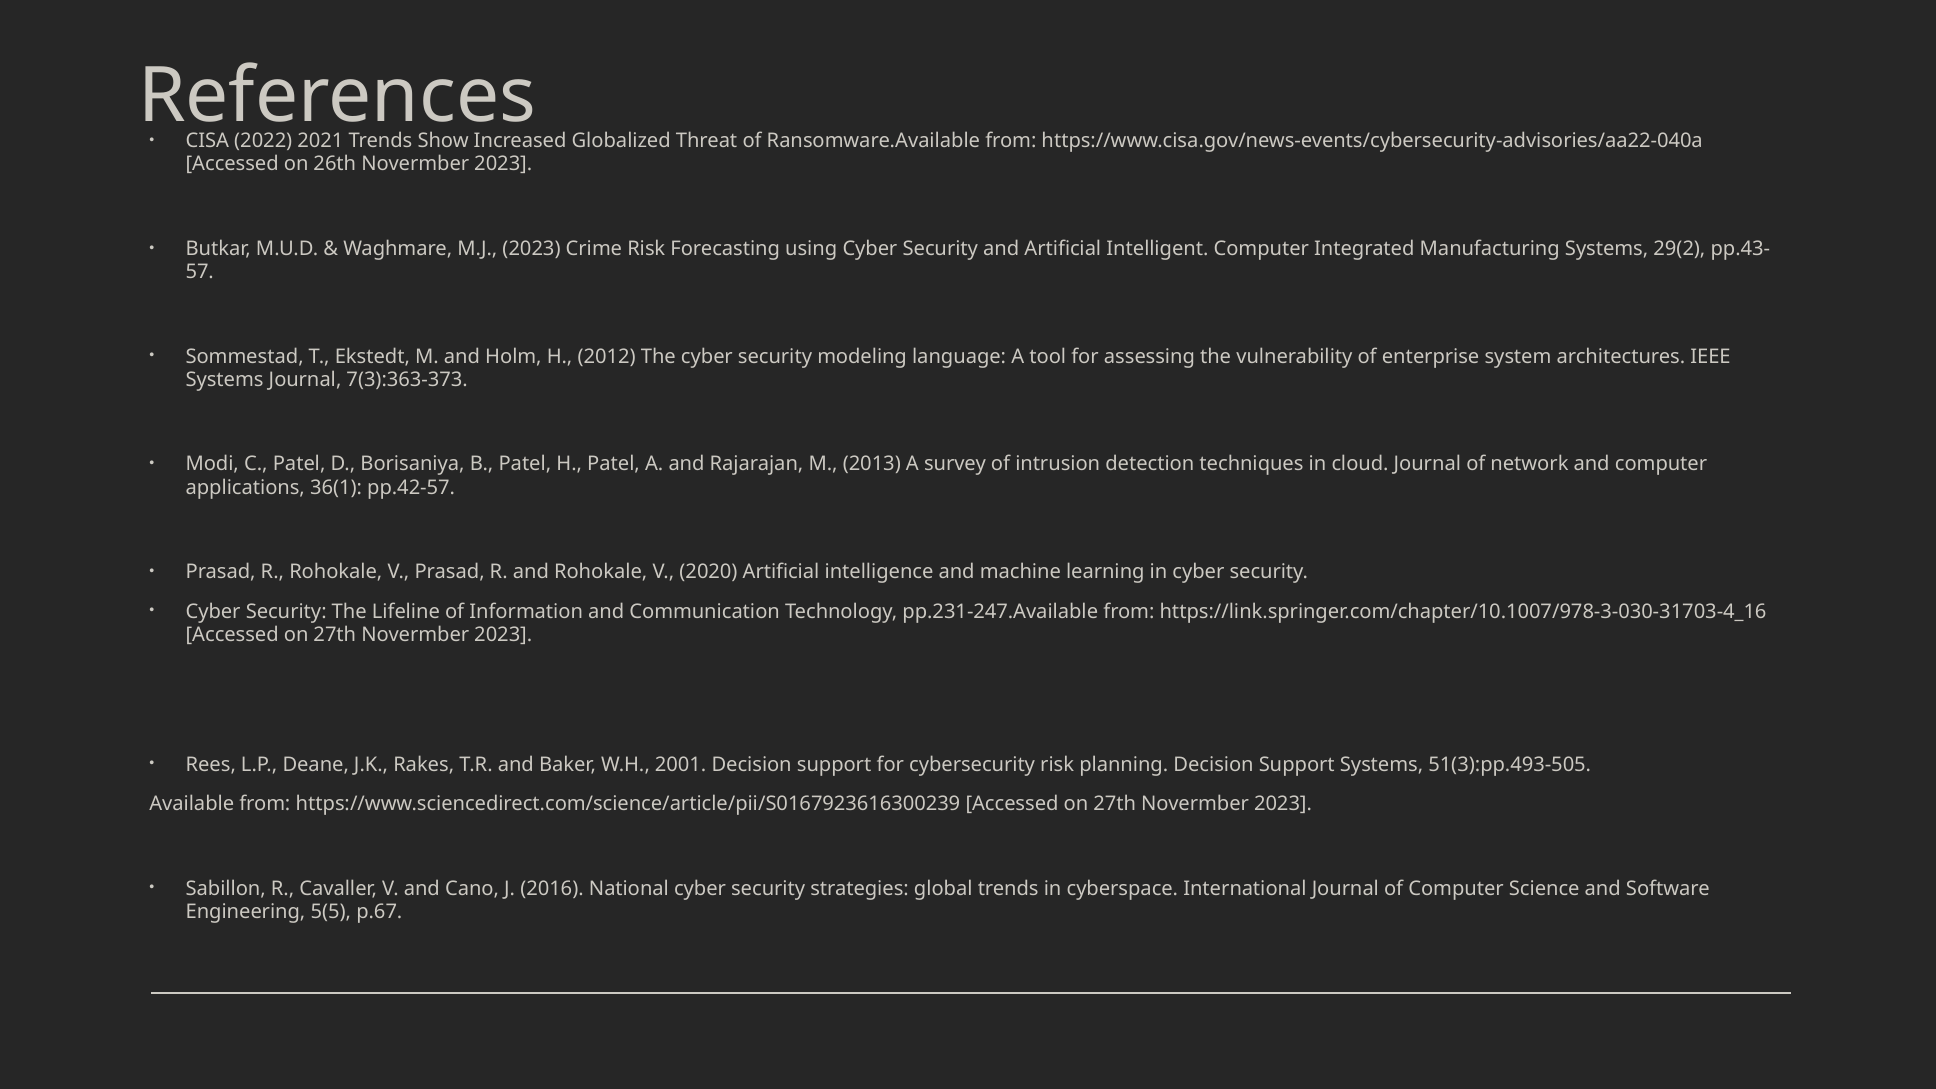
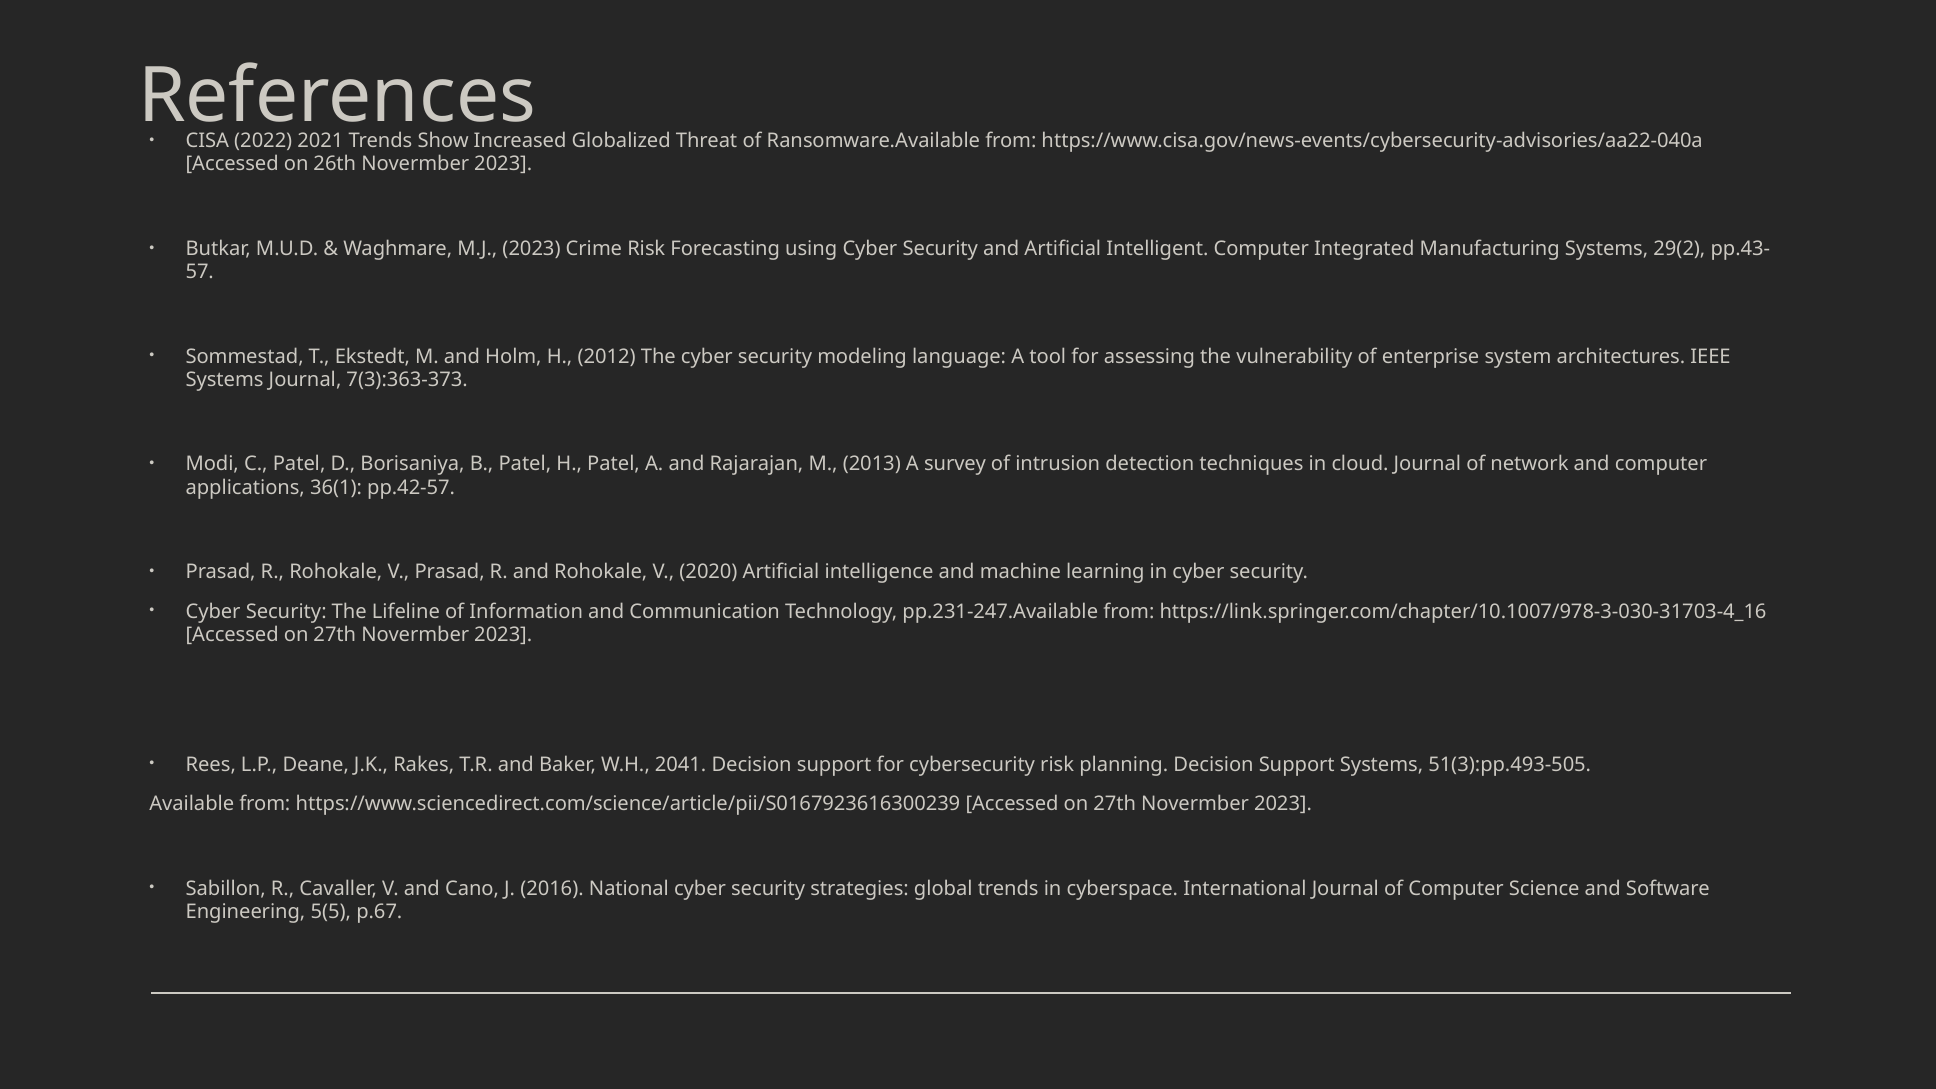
2001: 2001 -> 2041
